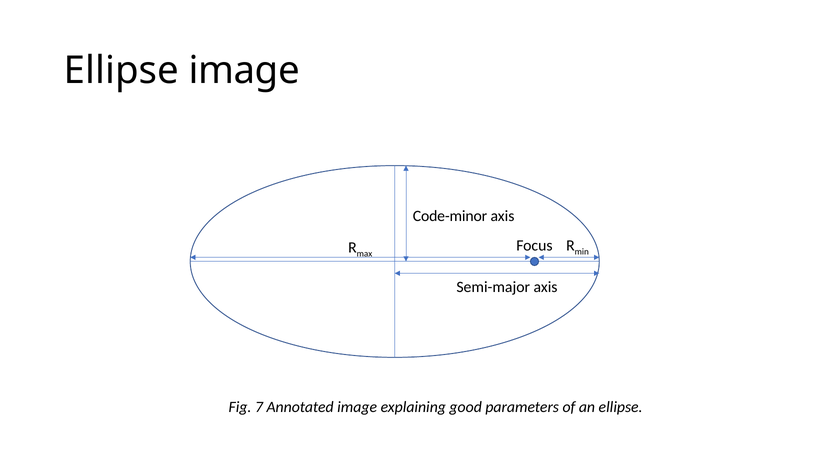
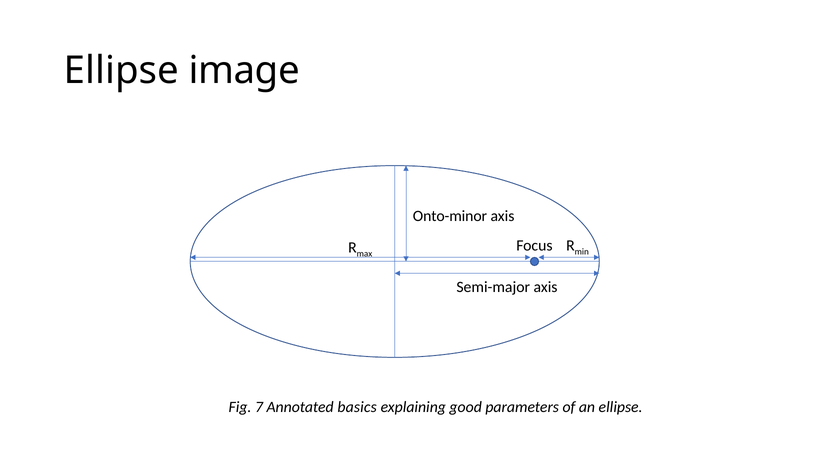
Code-minor: Code-minor -> Onto-minor
Annotated image: image -> basics
